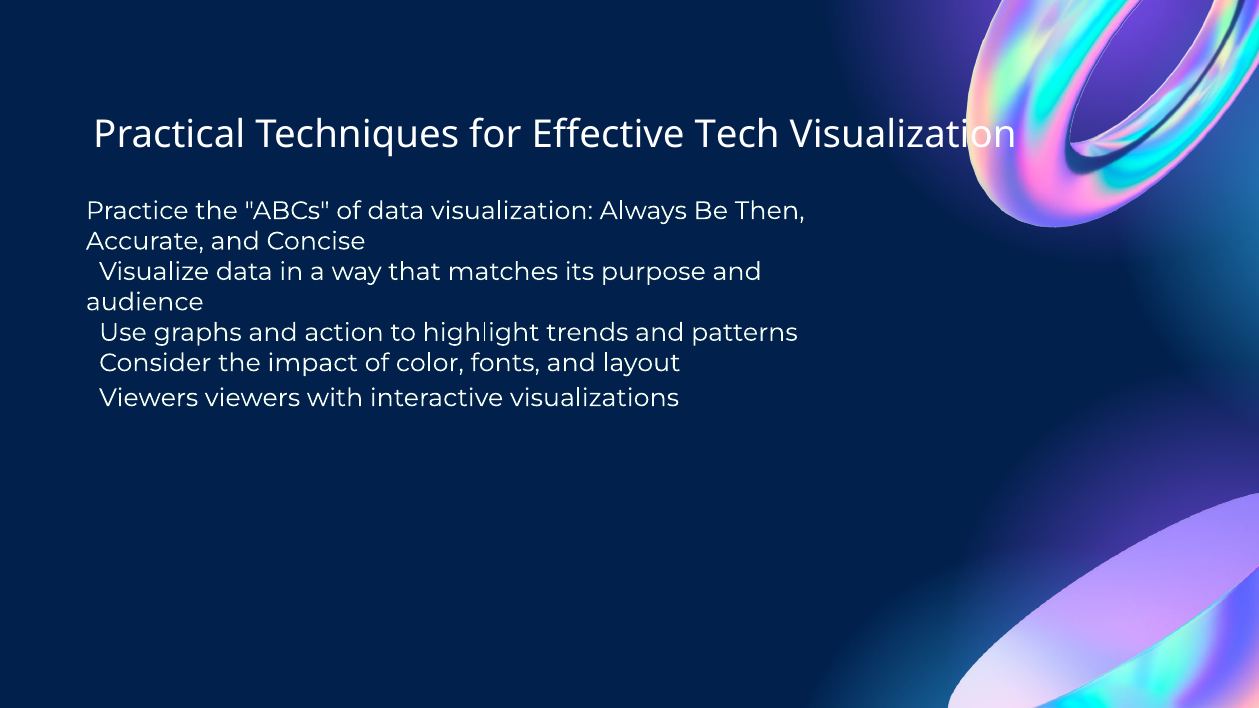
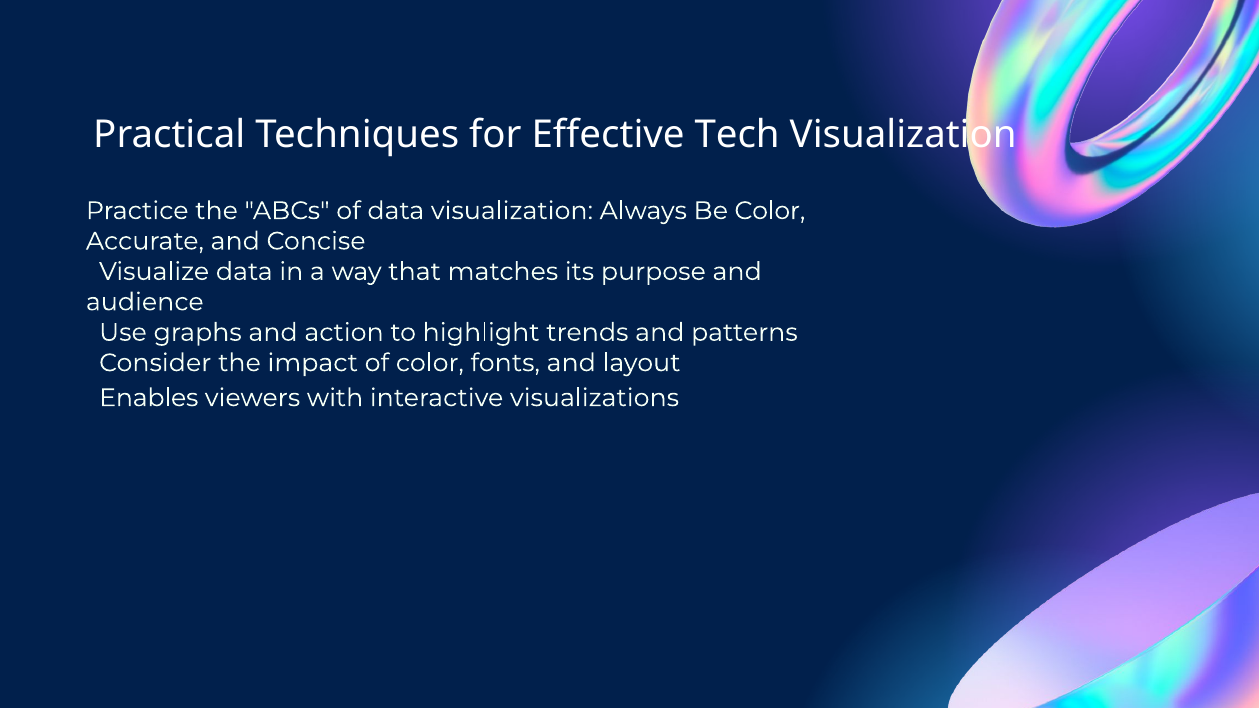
Be Then: Then -> Color
Viewers at (149, 398): Viewers -> Enables
